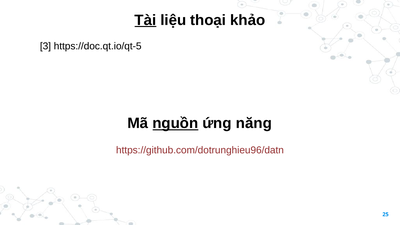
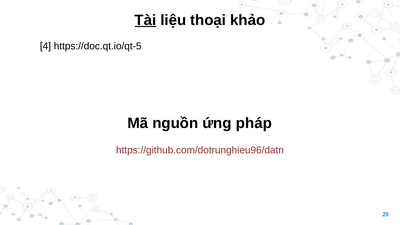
3: 3 -> 4
nguồn underline: present -> none
năng: năng -> pháp
